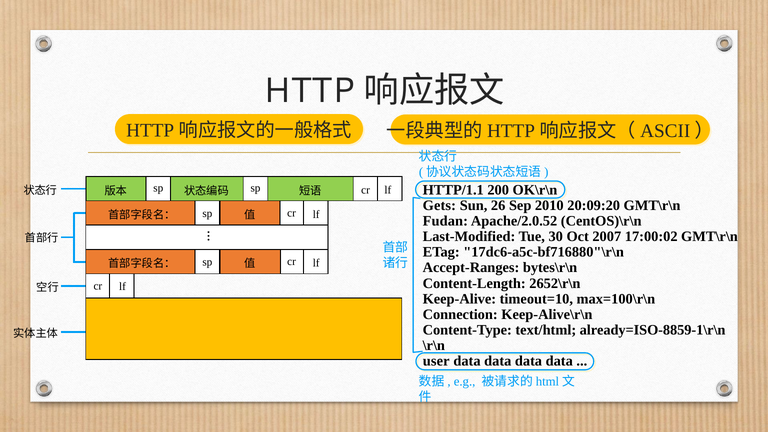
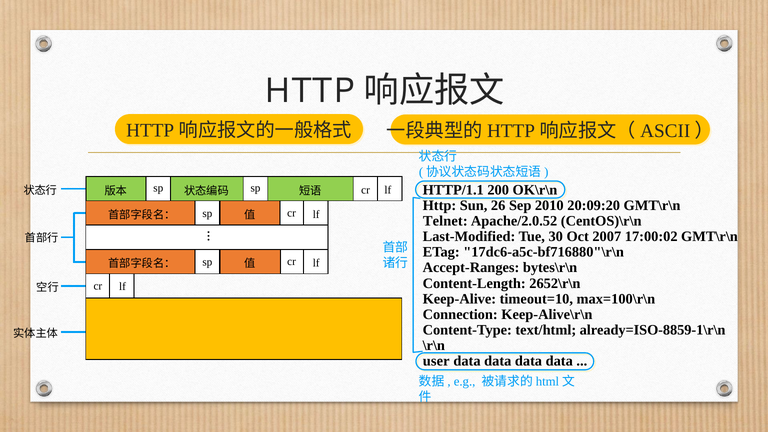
Gets: Gets -> Http
Fudan: Fudan -> Telnet
